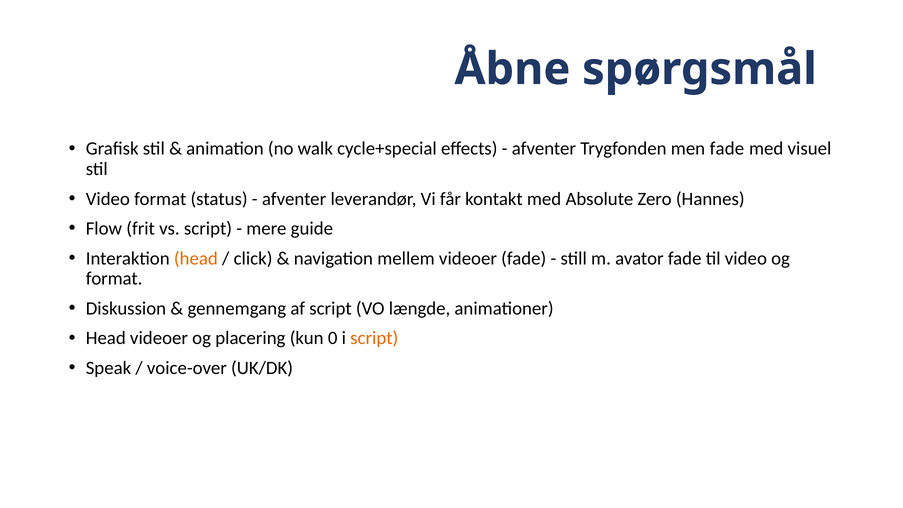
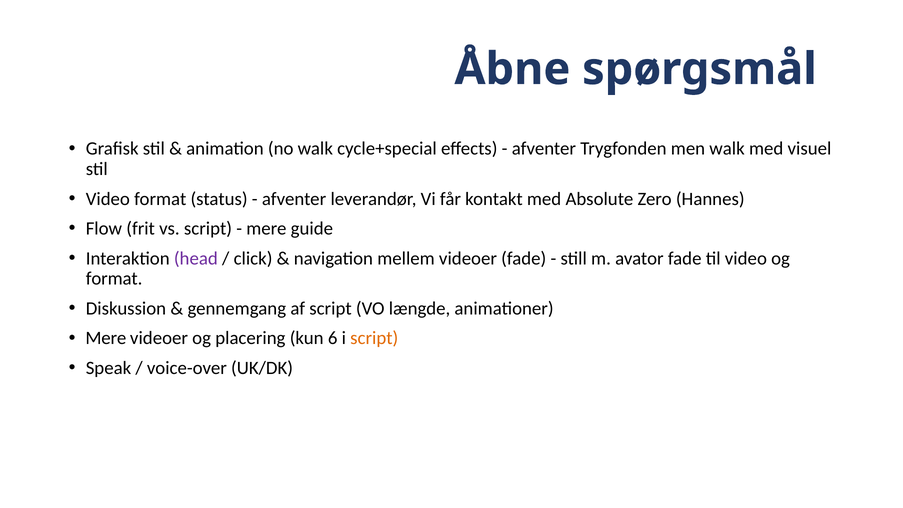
men fade: fade -> walk
head at (196, 258) colour: orange -> purple
Head at (106, 338): Head -> Mere
0: 0 -> 6
